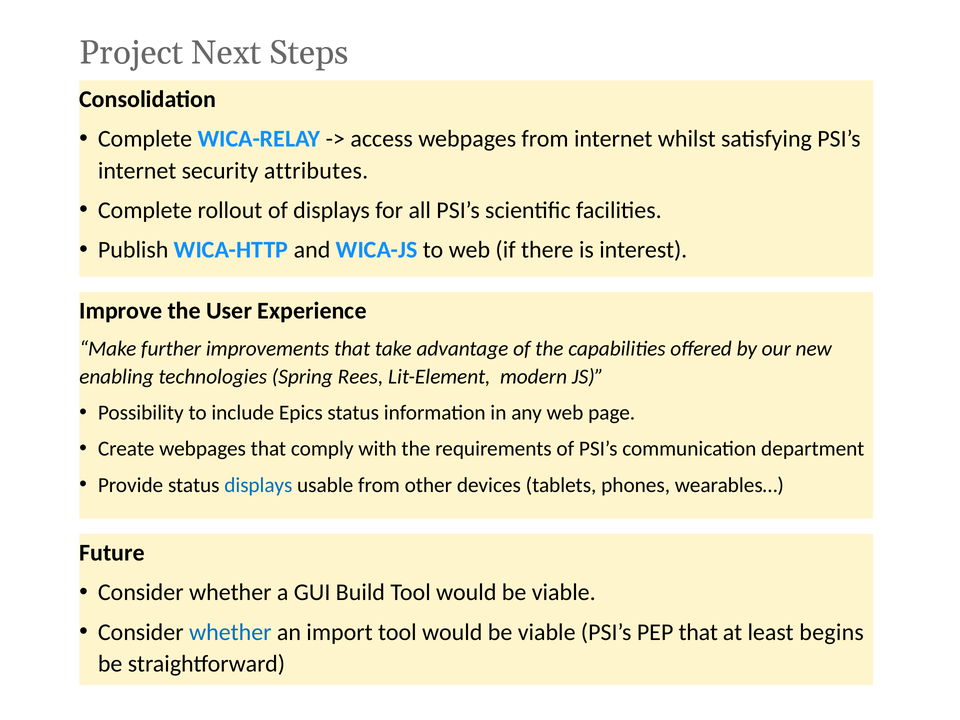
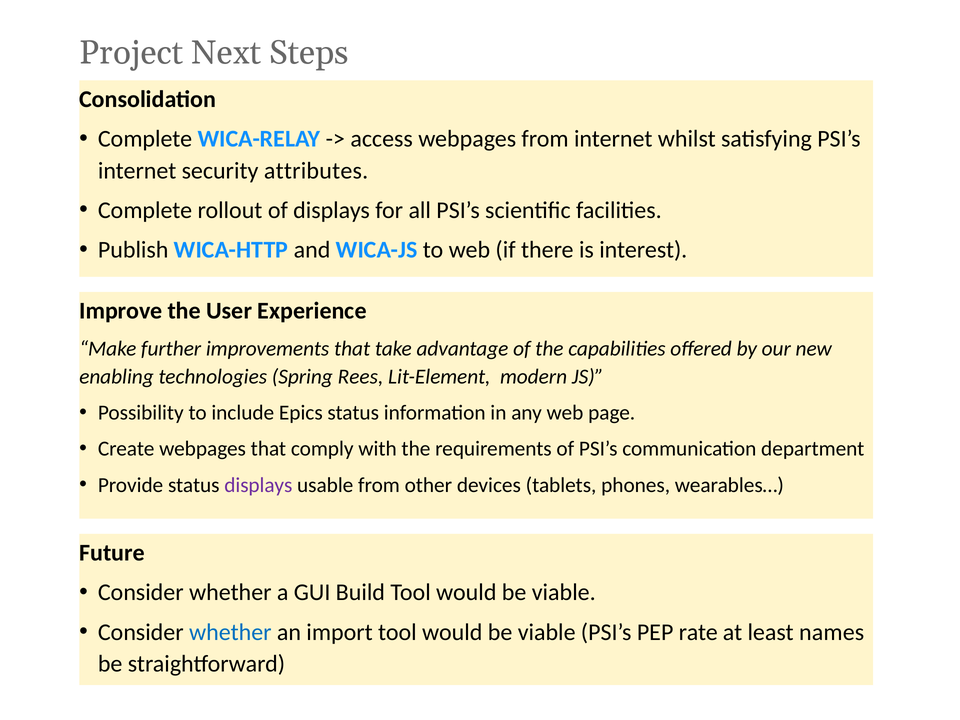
displays at (258, 485) colour: blue -> purple
PEP that: that -> rate
begins: begins -> names
